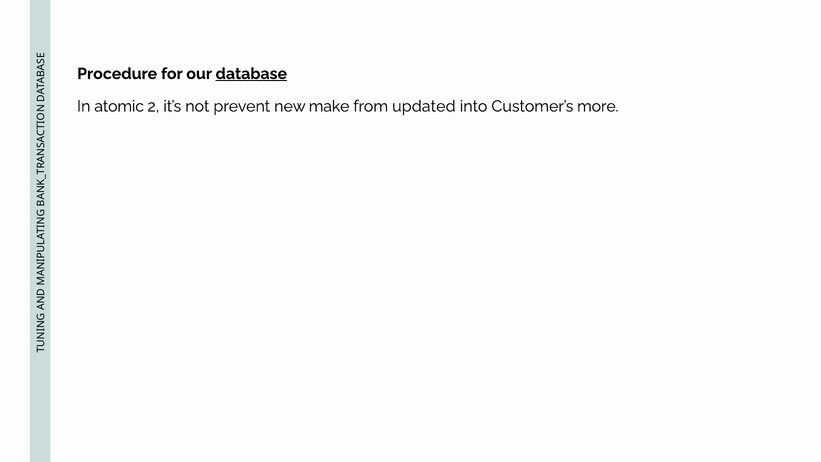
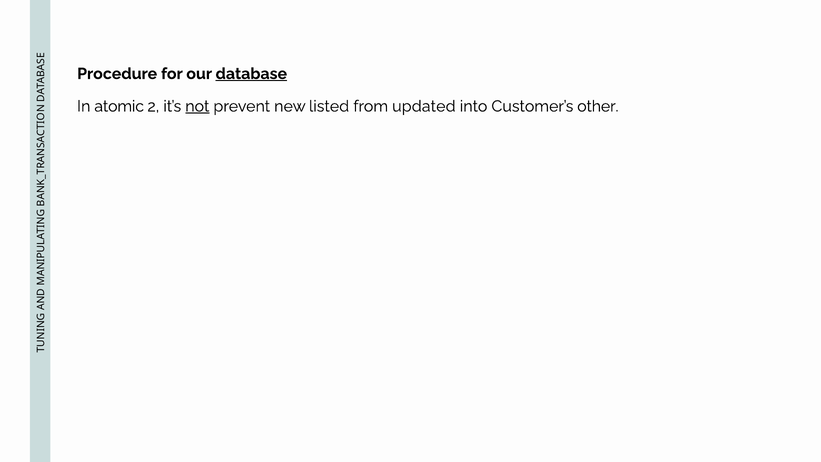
not underline: none -> present
make: make -> listed
more: more -> other
